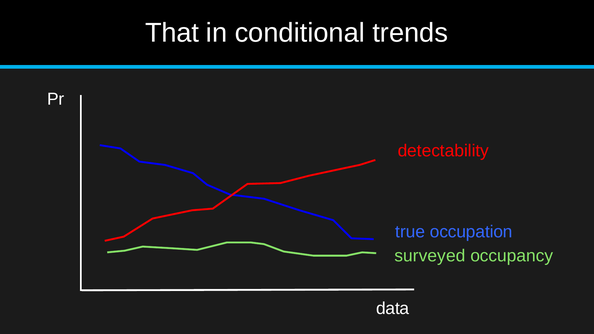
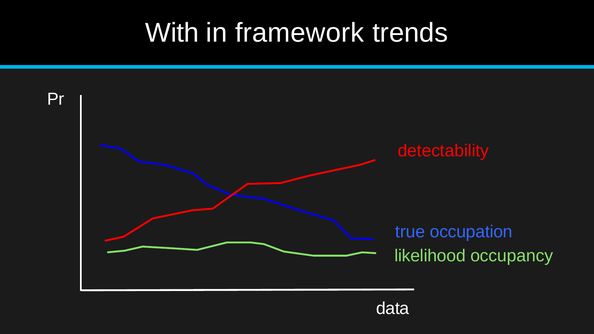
That: That -> With
conditional: conditional -> framework
surveyed: surveyed -> likelihood
